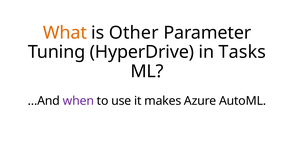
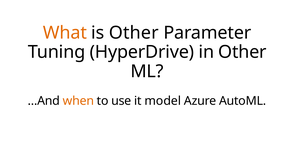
in Tasks: Tasks -> Other
when colour: purple -> orange
makes: makes -> model
